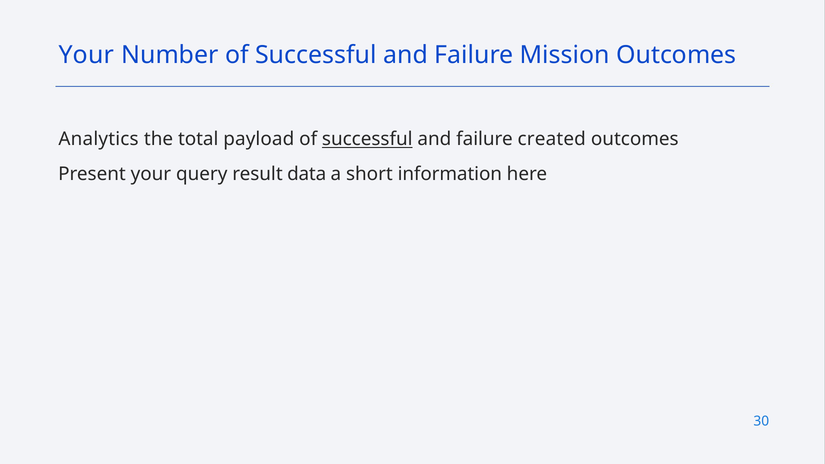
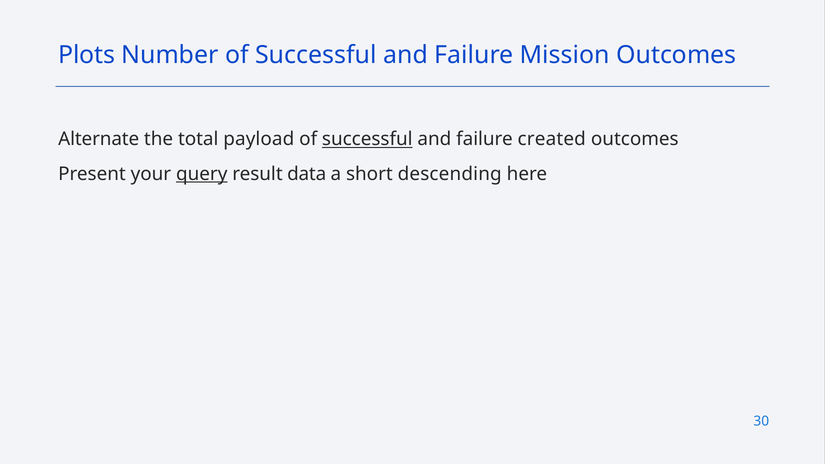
Your at (86, 55): Your -> Plots
Analytics: Analytics -> Alternate
query underline: none -> present
information: information -> descending
